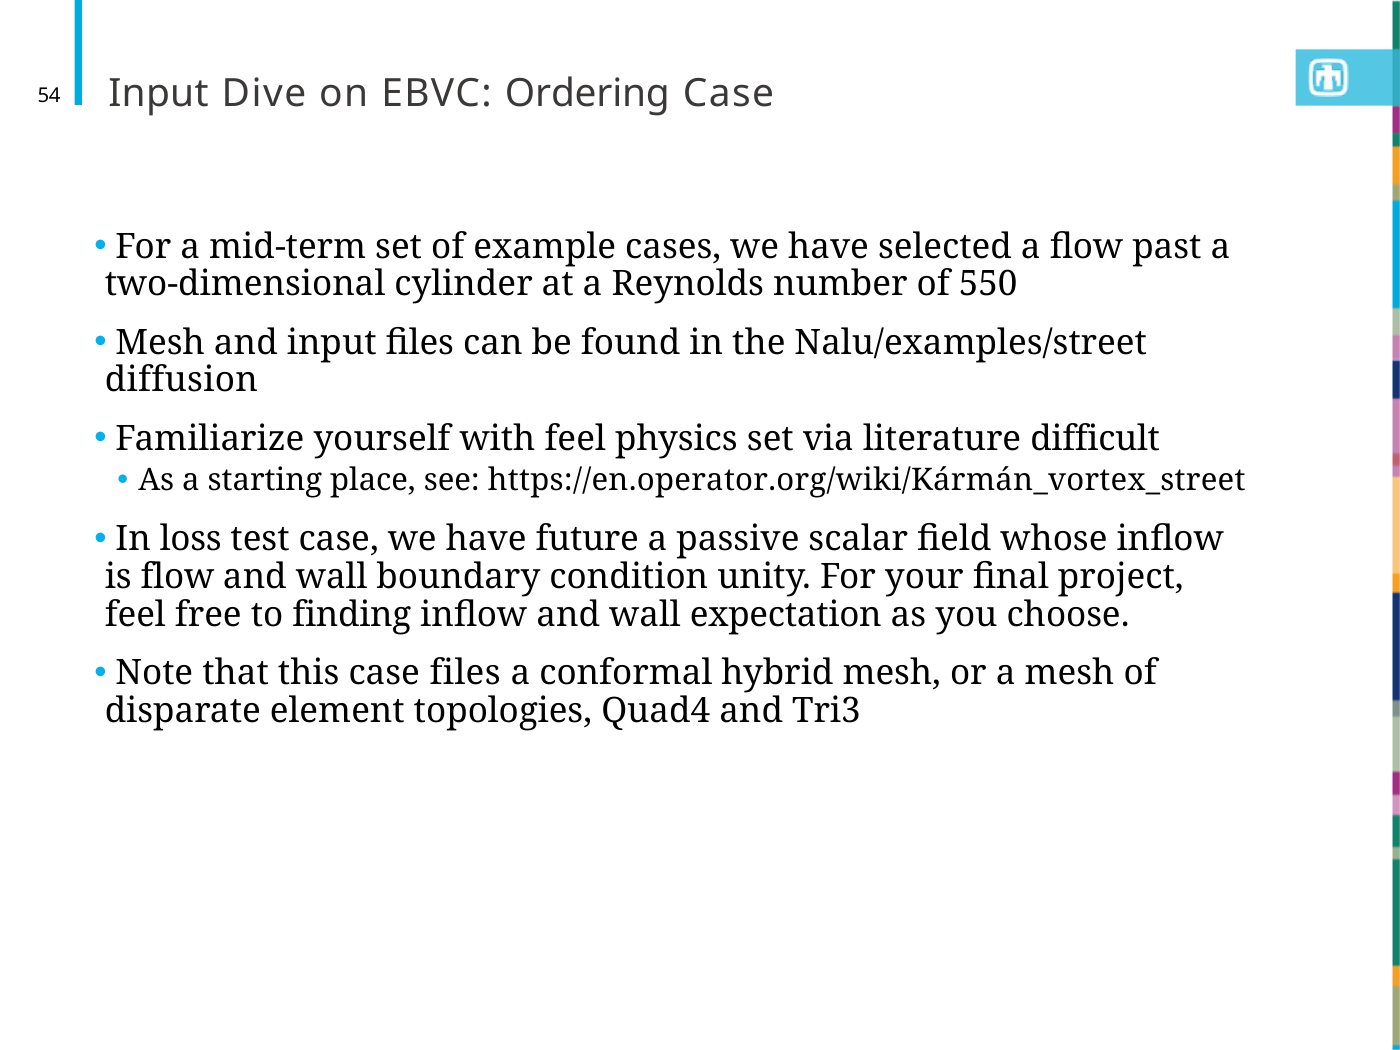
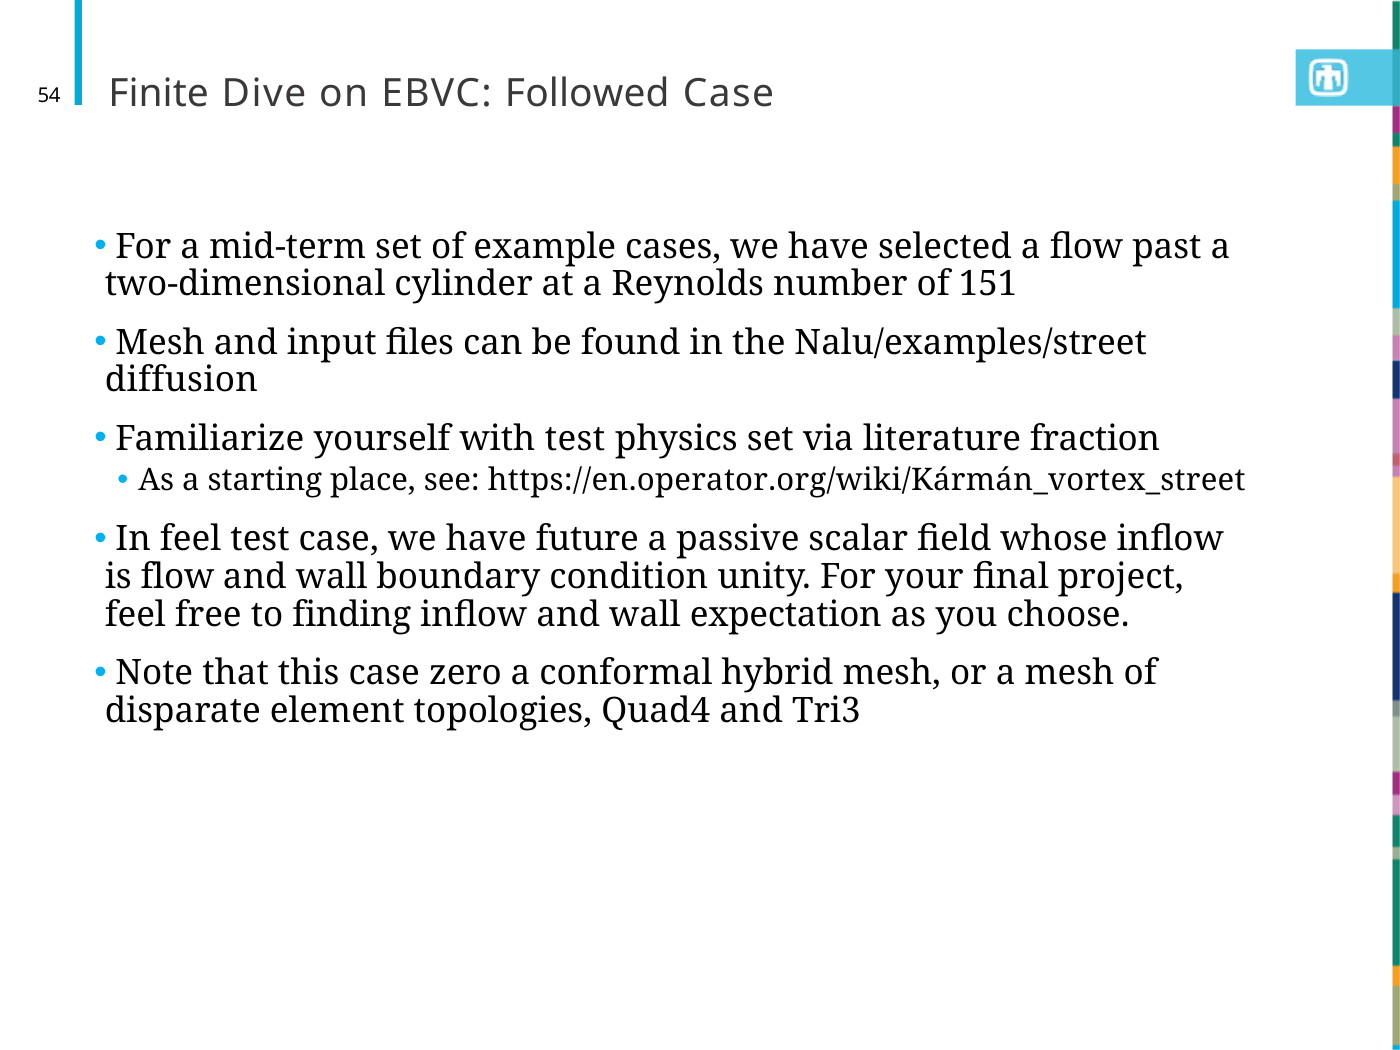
54 Input: Input -> Finite
Ordering: Ordering -> Followed
550: 550 -> 151
with feel: feel -> test
difficult: difficult -> fraction
In loss: loss -> feel
case files: files -> zero
